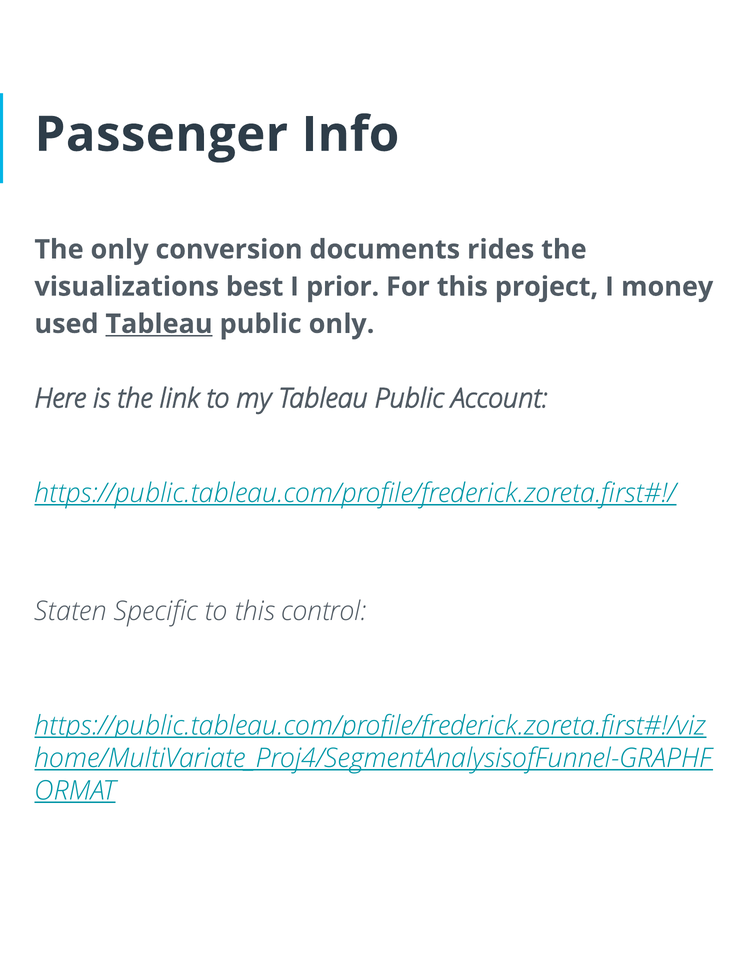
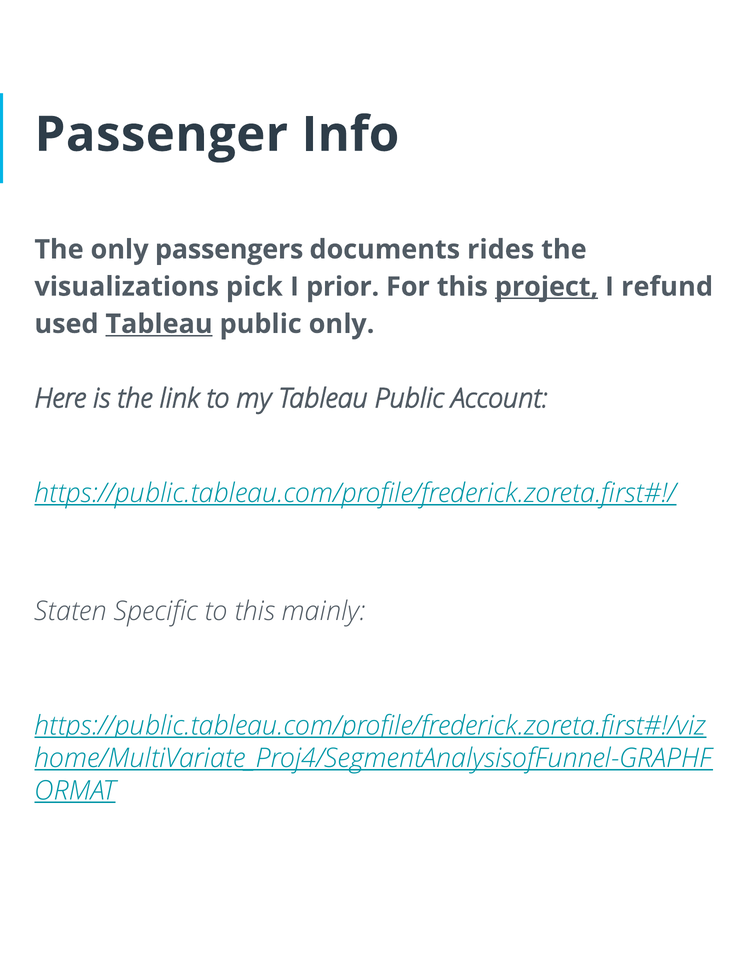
conversion: conversion -> passengers
best: best -> pick
project underline: none -> present
money: money -> refund
control: control -> mainly
